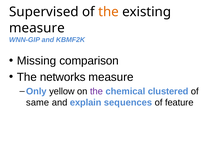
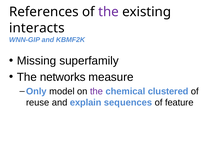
Supervised: Supervised -> References
the at (109, 12) colour: orange -> purple
measure at (37, 28): measure -> interacts
comparison: comparison -> superfamily
yellow: yellow -> model
same: same -> reuse
